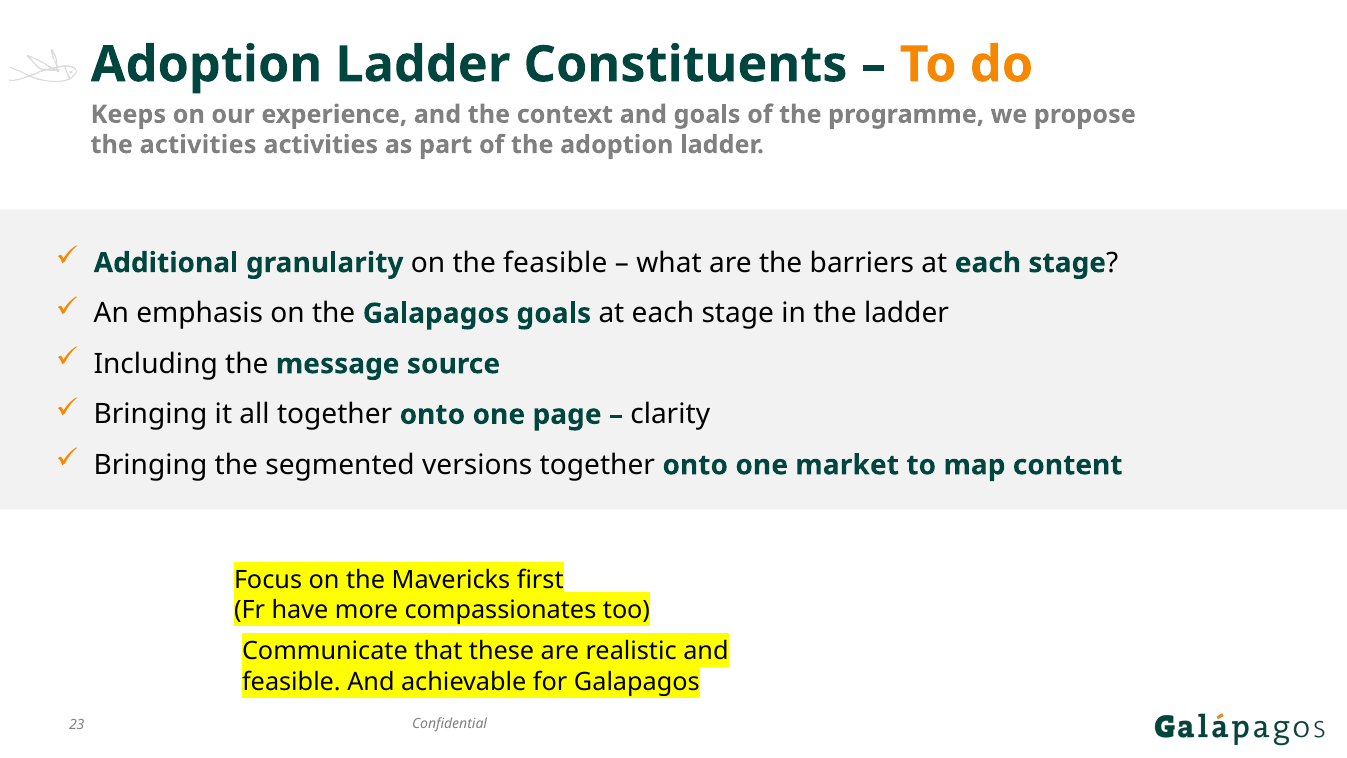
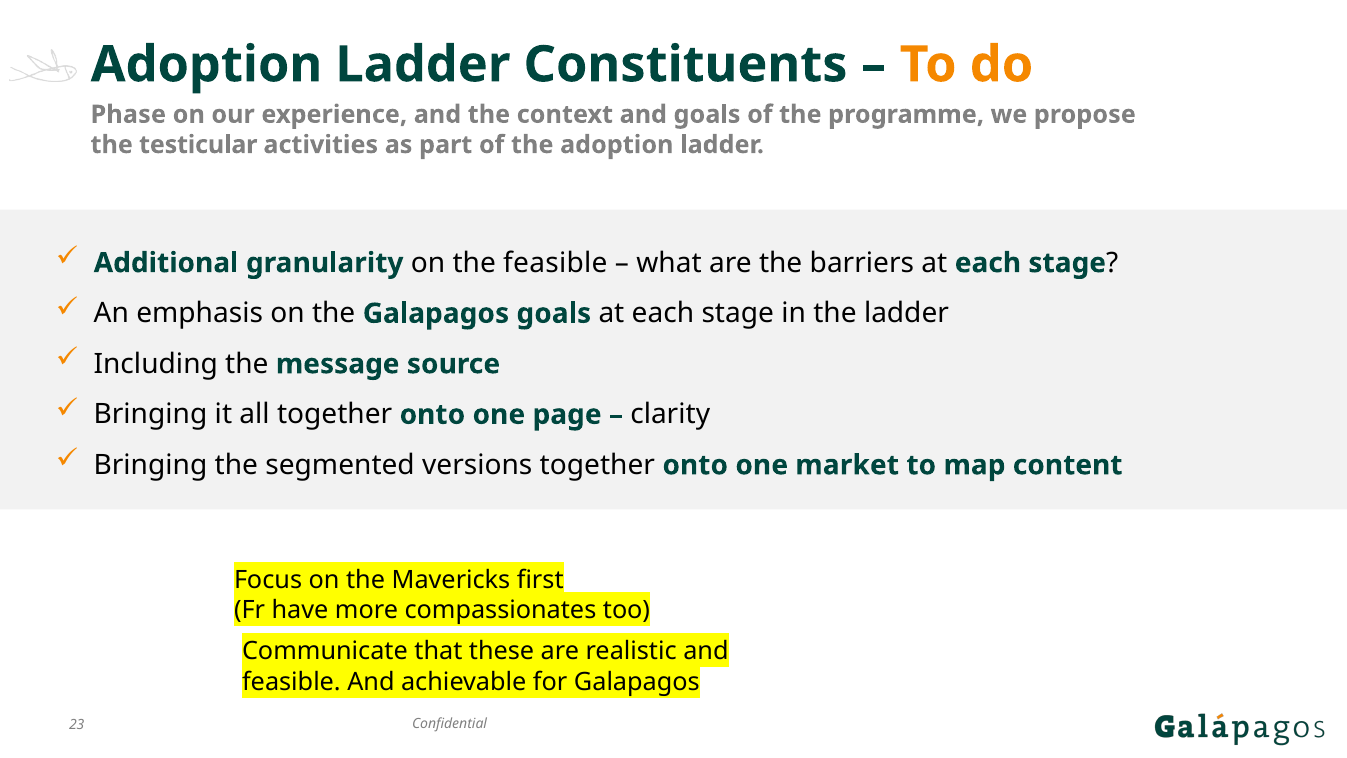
Keeps: Keeps -> Phase
the activities: activities -> testicular
